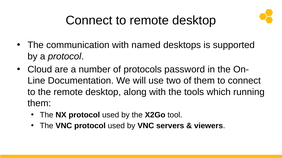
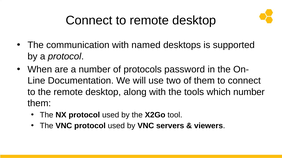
Cloud: Cloud -> When
which running: running -> number
